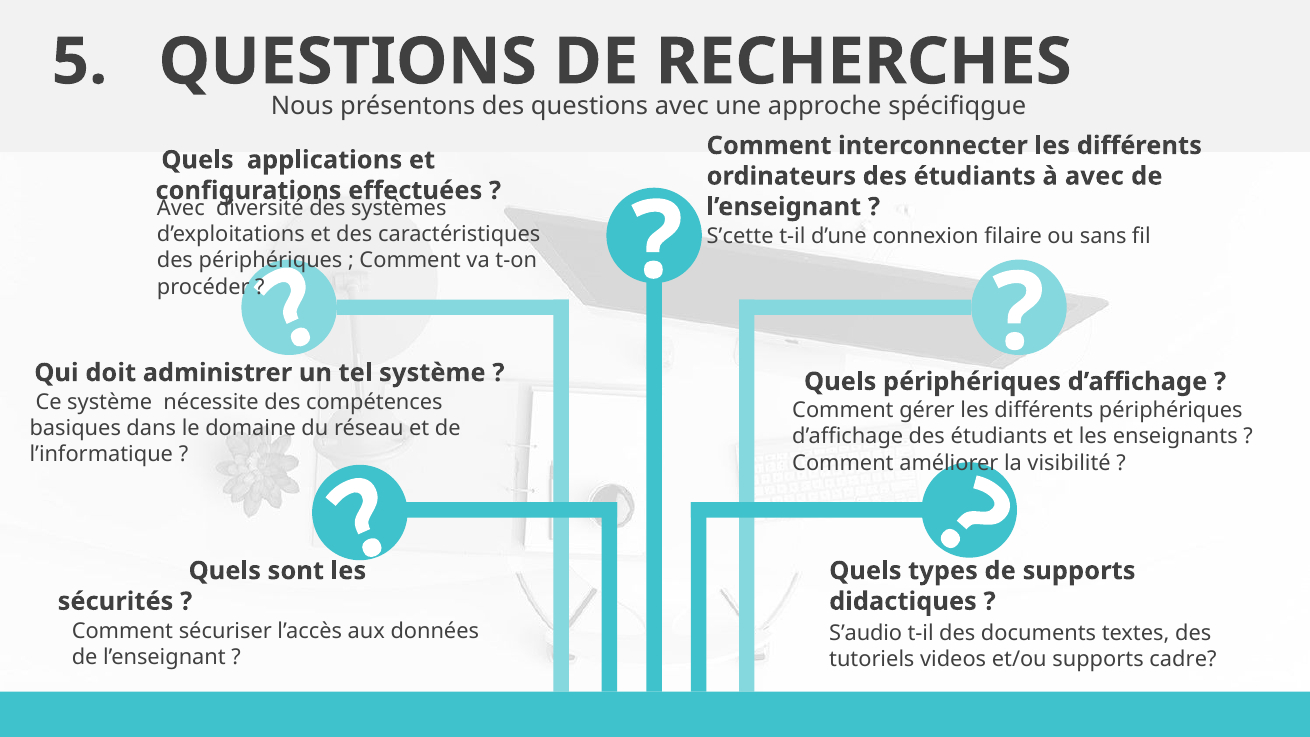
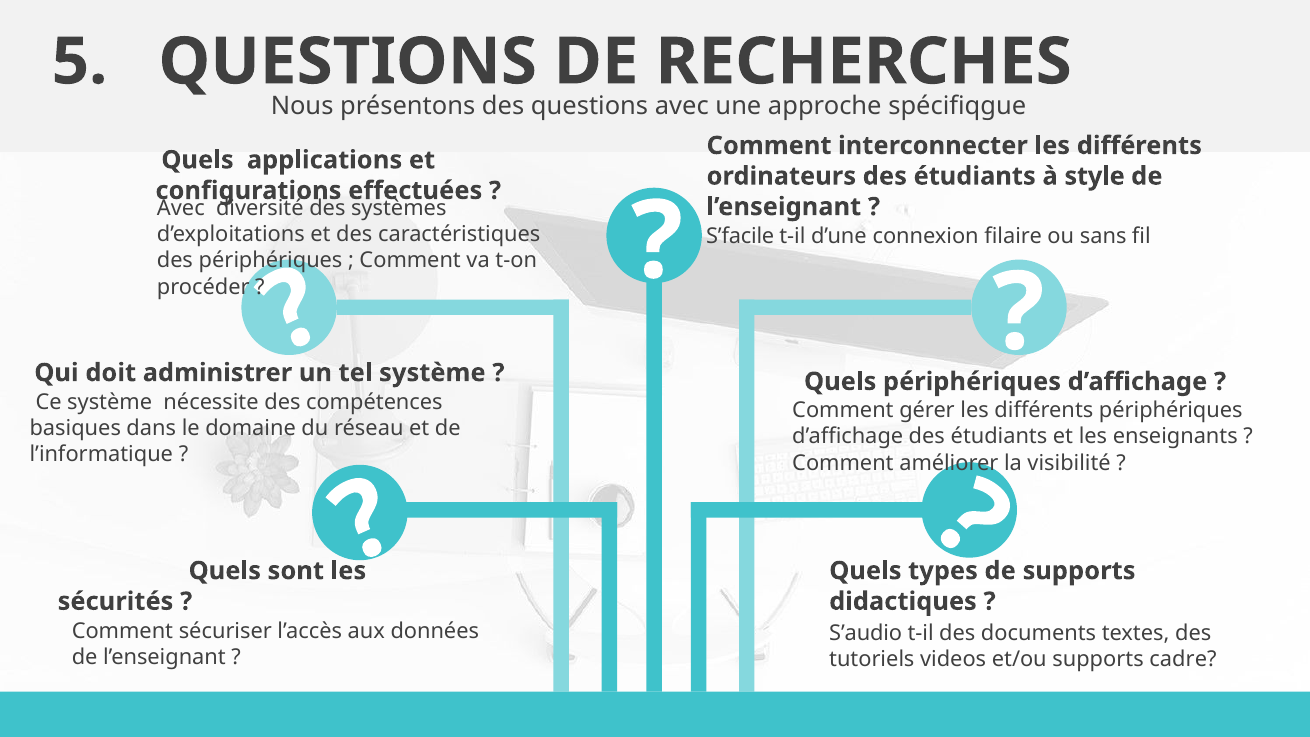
à avec: avec -> style
S’cette: S’cette -> S’facile
